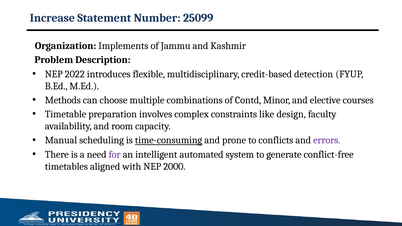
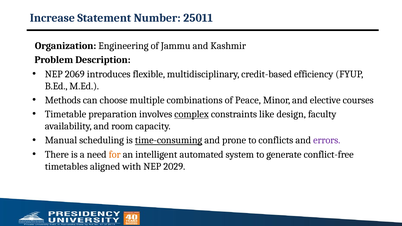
25099: 25099 -> 25011
Implements: Implements -> Engineering
2022: 2022 -> 2069
detection: detection -> efficiency
Contd: Contd -> Peace
complex underline: none -> present
for colour: purple -> orange
2000: 2000 -> 2029
